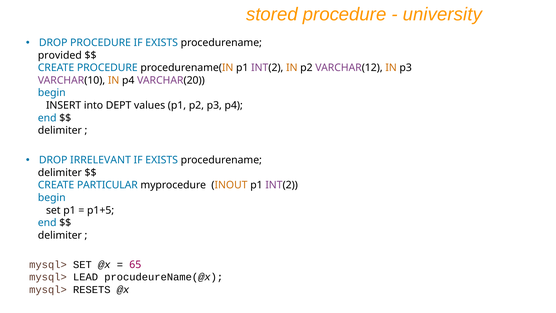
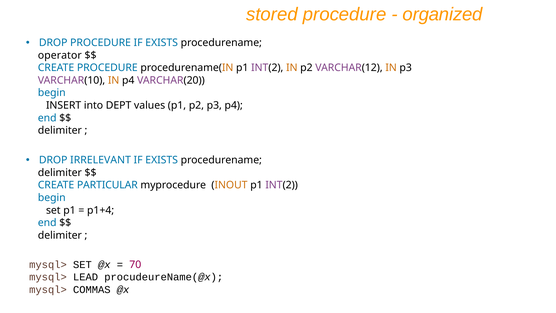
university: university -> organized
provided: provided -> operator
p1+5: p1+5 -> p1+4
65: 65 -> 70
RESETS: RESETS -> COMMAS
